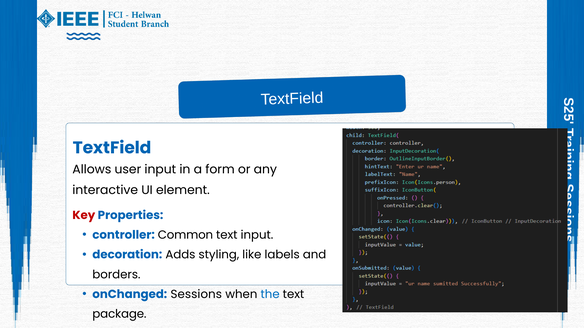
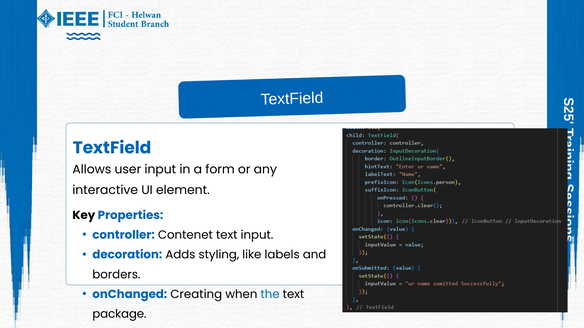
Key colour: red -> black
Common: Common -> Contenet
Sessions: Sessions -> Creating
